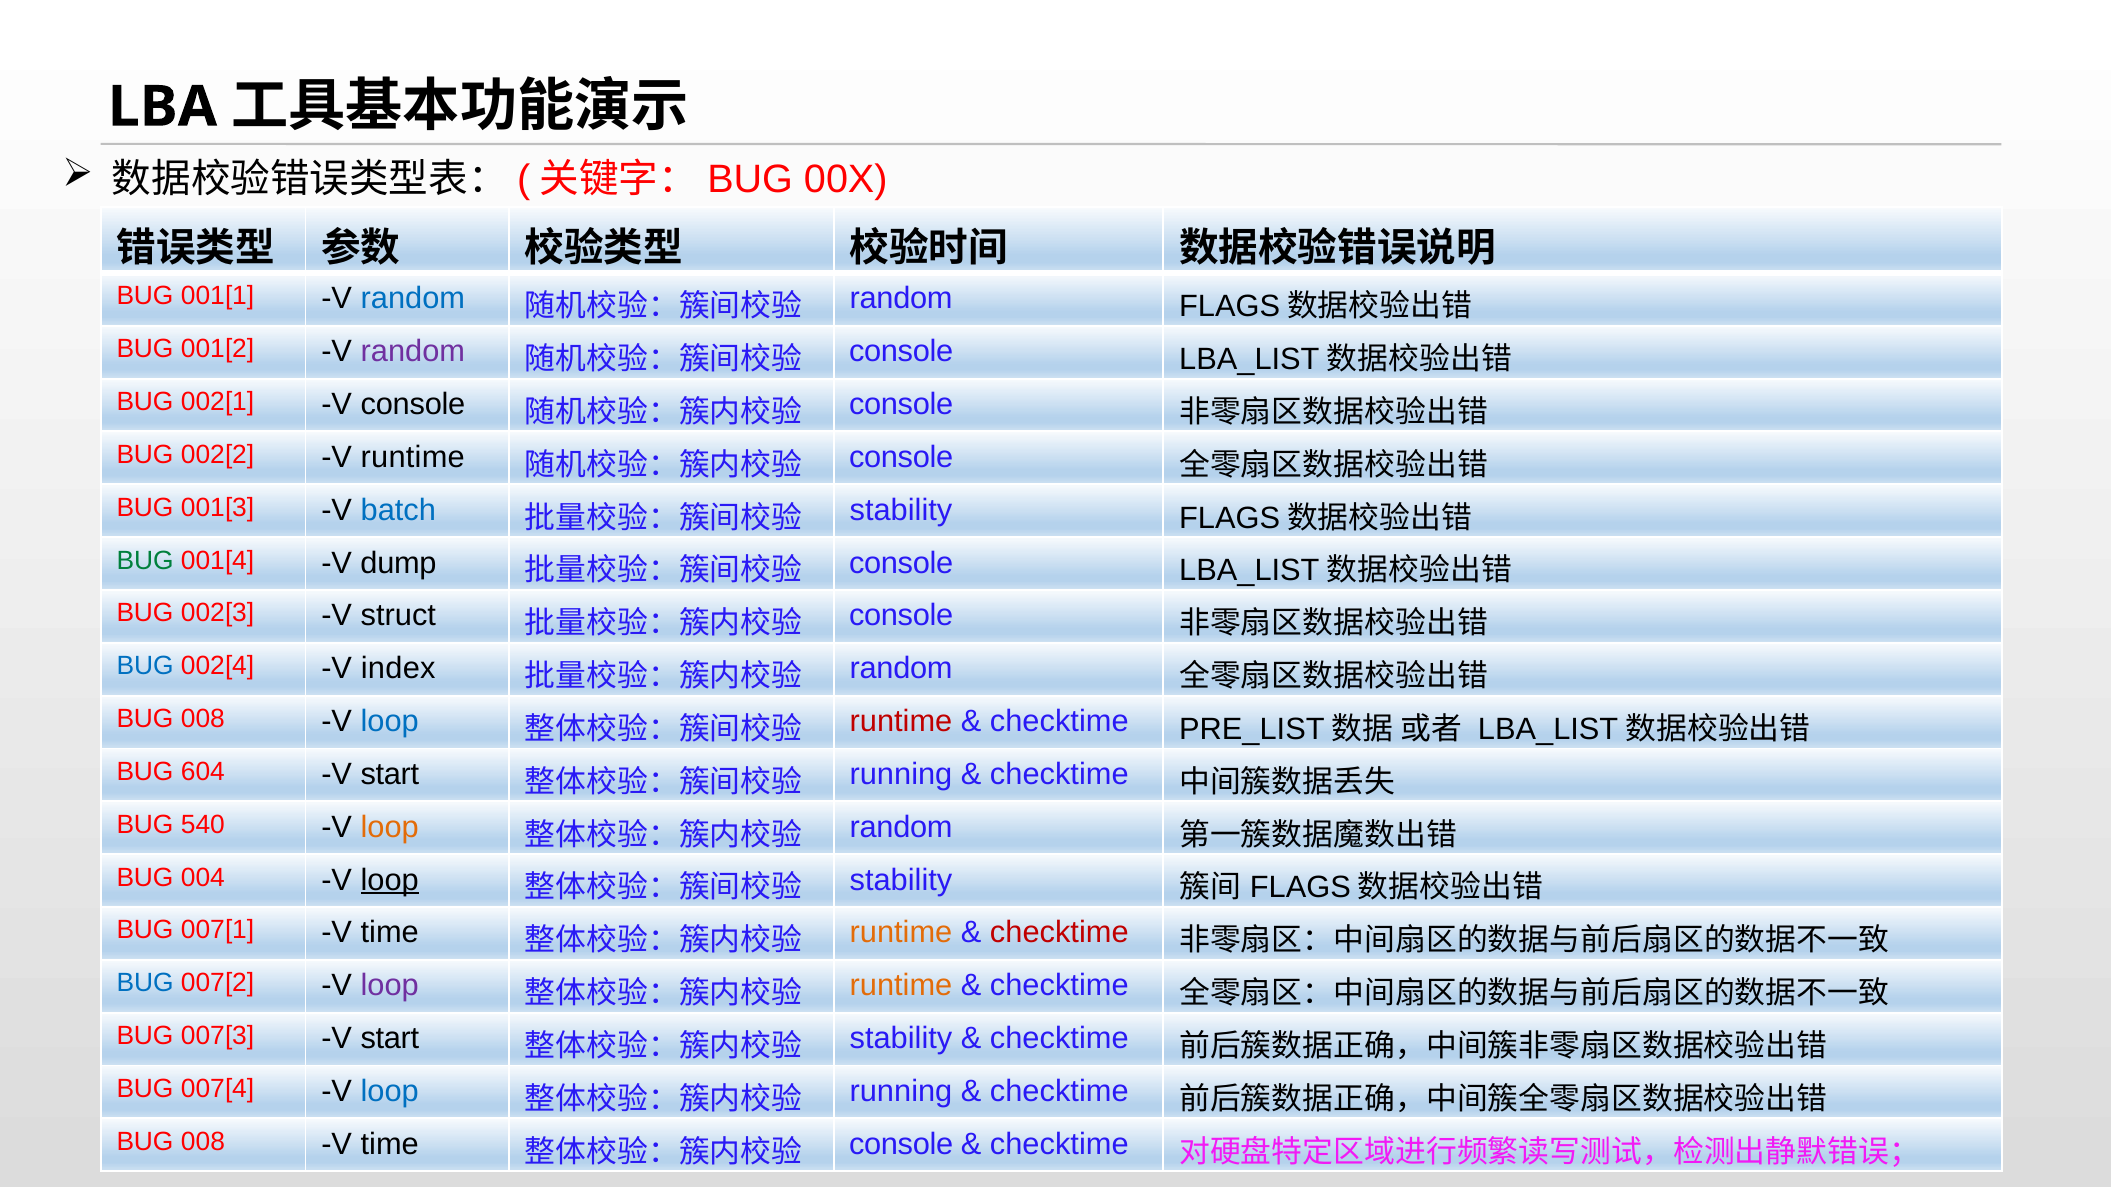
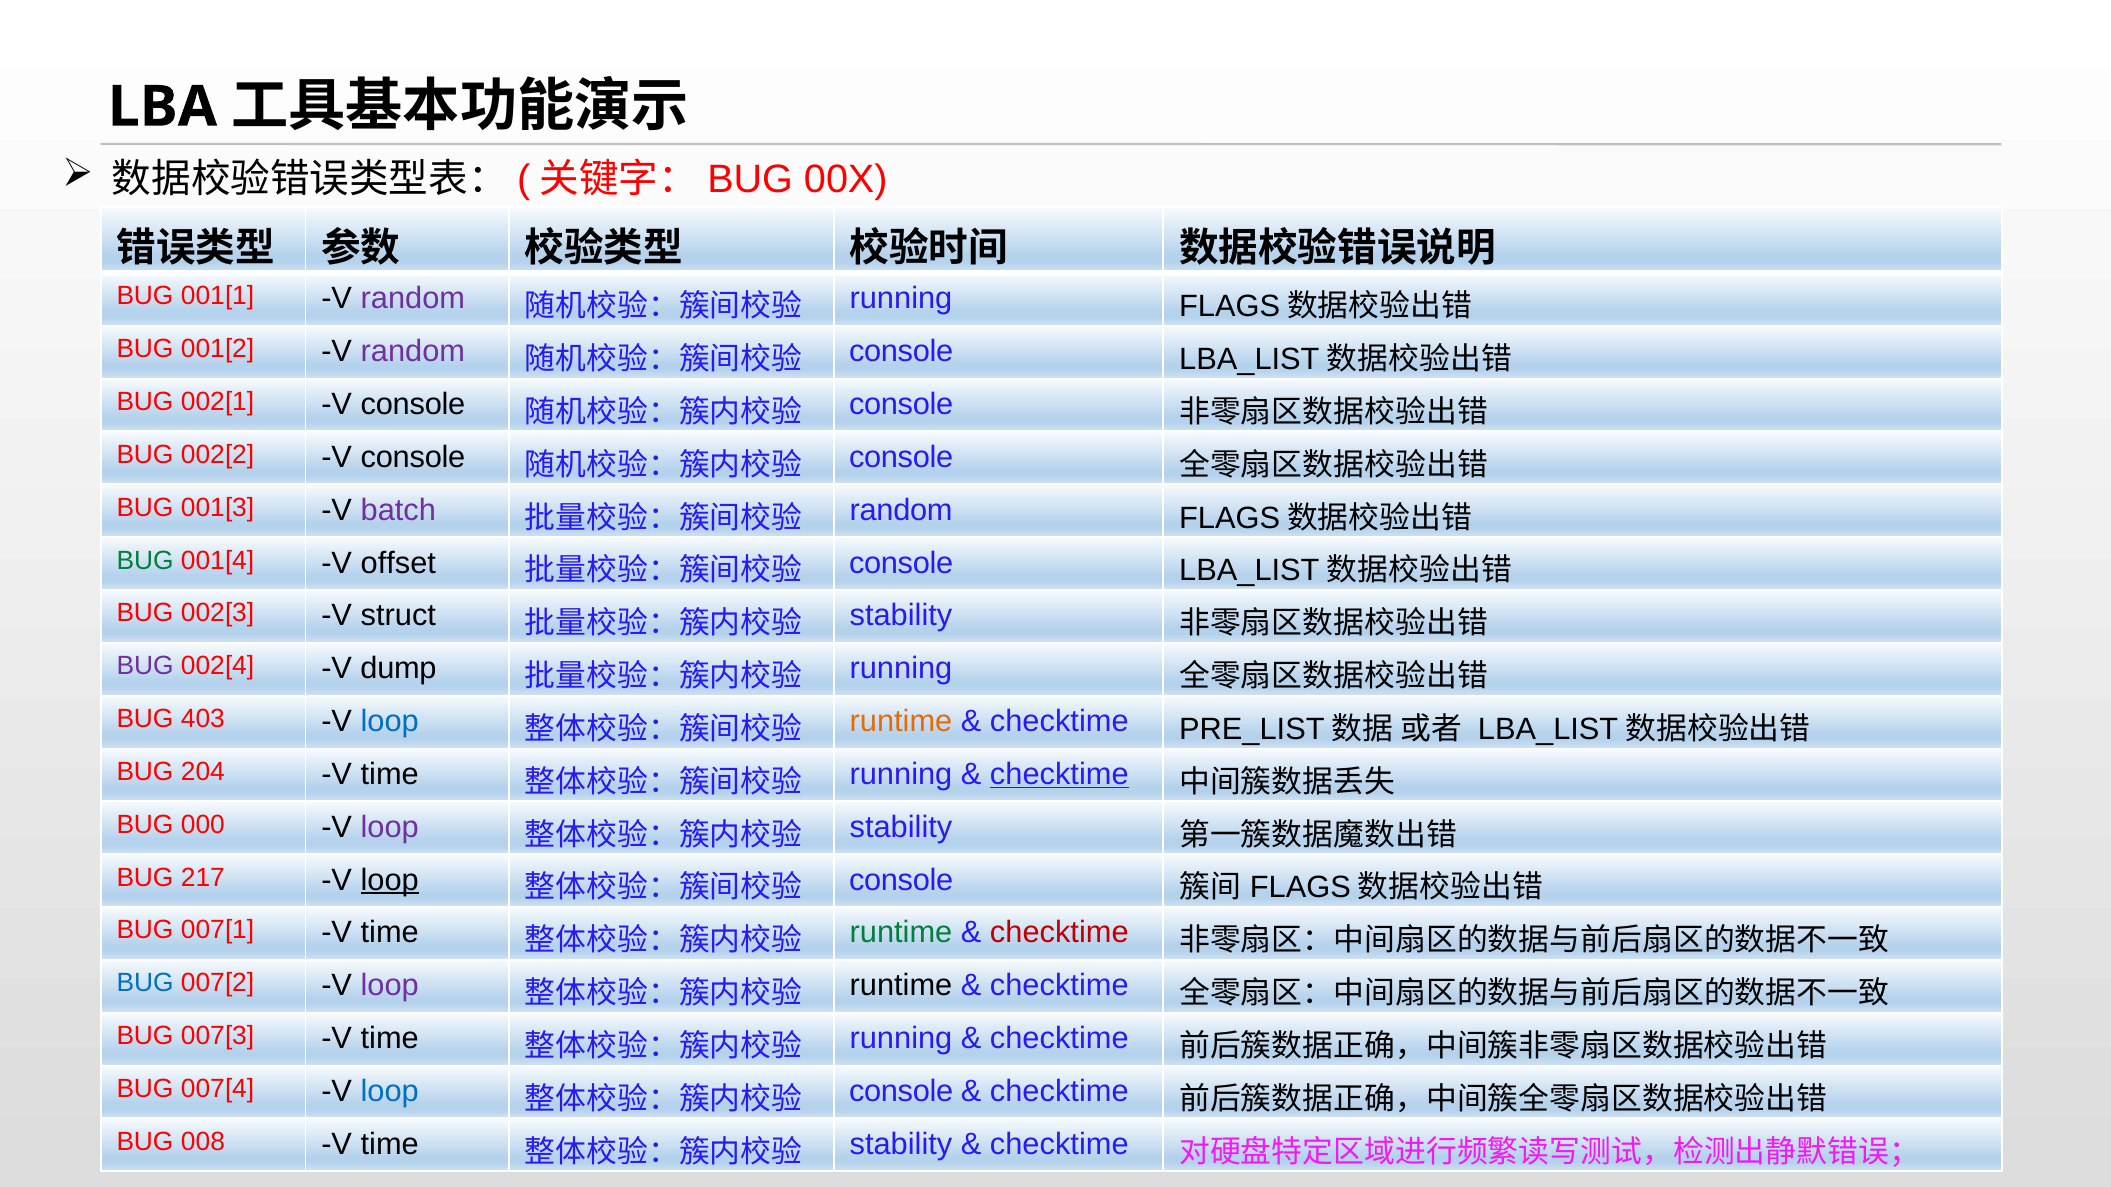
random at (413, 299) colour: blue -> purple
random at (901, 299): random -> running
002[2 V runtime: runtime -> console
batch colour: blue -> purple
stability at (901, 510): stability -> random
dump: dump -> offset
console at (901, 616): console -> stability
BUG at (145, 666) colour: blue -> purple
index: index -> dump
random at (901, 669): random -> running
008 at (203, 719): 008 -> 403
runtime at (901, 722) colour: red -> orange
604: 604 -> 204
start at (390, 774): start -> time
checktime at (1059, 774) underline: none -> present
540: 540 -> 000
loop at (390, 827) colour: orange -> purple
random at (901, 827): random -> stability
004: 004 -> 217
stability at (901, 880): stability -> console
runtime at (901, 933) colour: orange -> green
runtime at (901, 986) colour: orange -> black
007[3 V start: start -> time
stability at (901, 1039): stability -> running
running at (901, 1092): running -> console
console at (901, 1144): console -> stability
